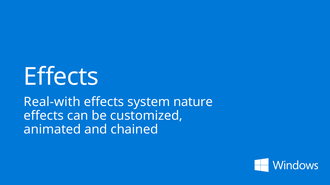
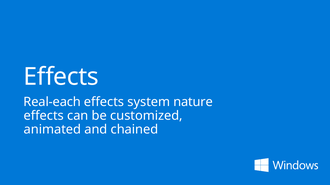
Real-with: Real-with -> Real-each
